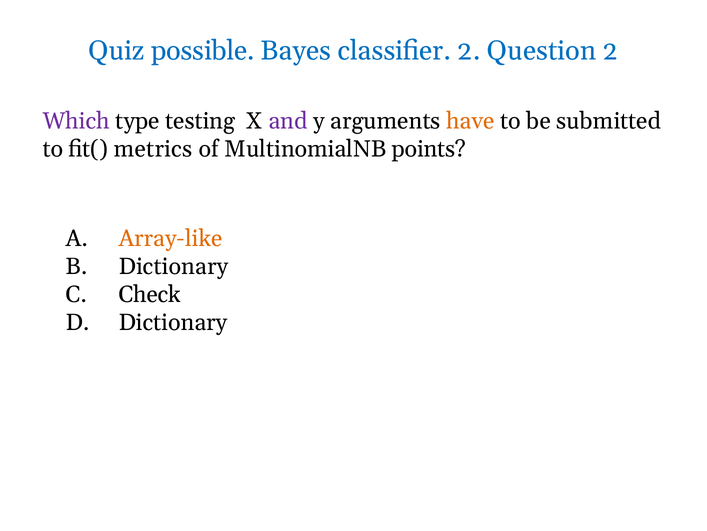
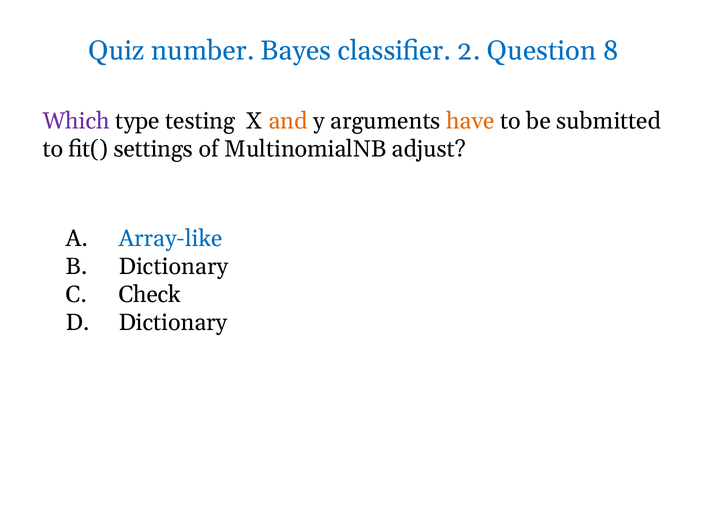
possible: possible -> number
Question 2: 2 -> 8
and colour: purple -> orange
metrics: metrics -> settings
points: points -> adjust
Array-like colour: orange -> blue
